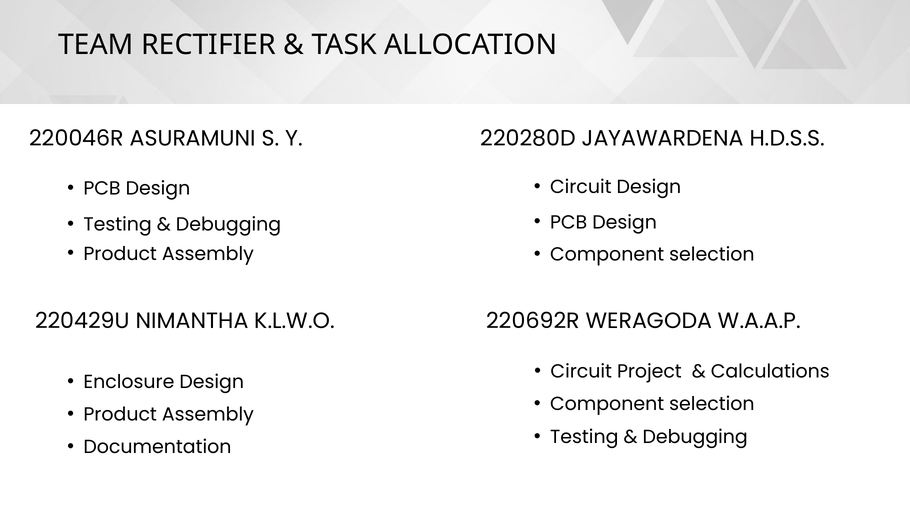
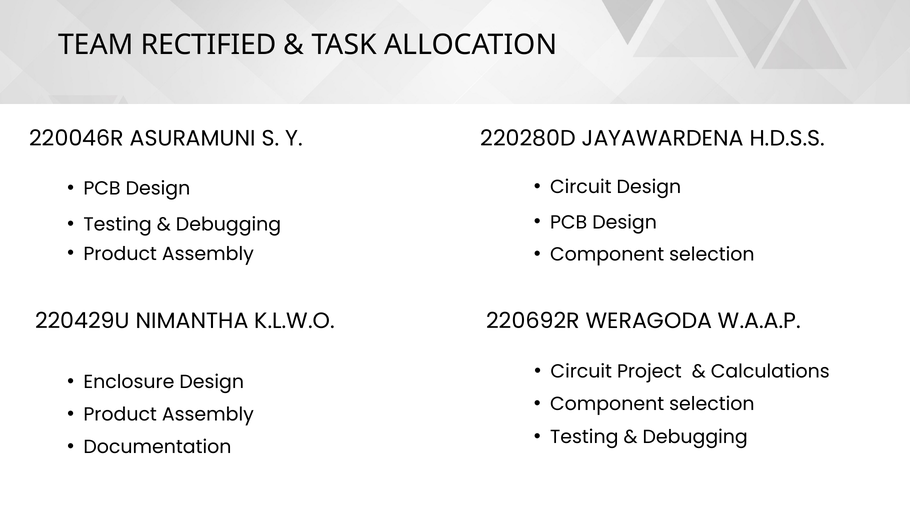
RECTIFIER: RECTIFIER -> RECTIFIED
